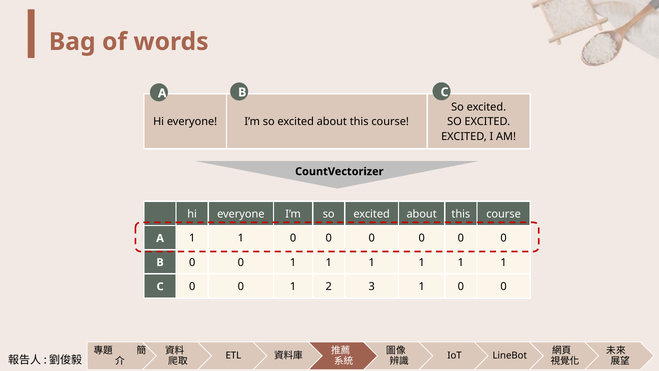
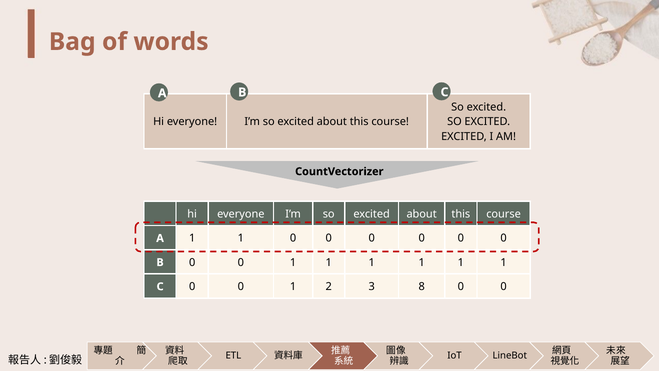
3 1: 1 -> 8
